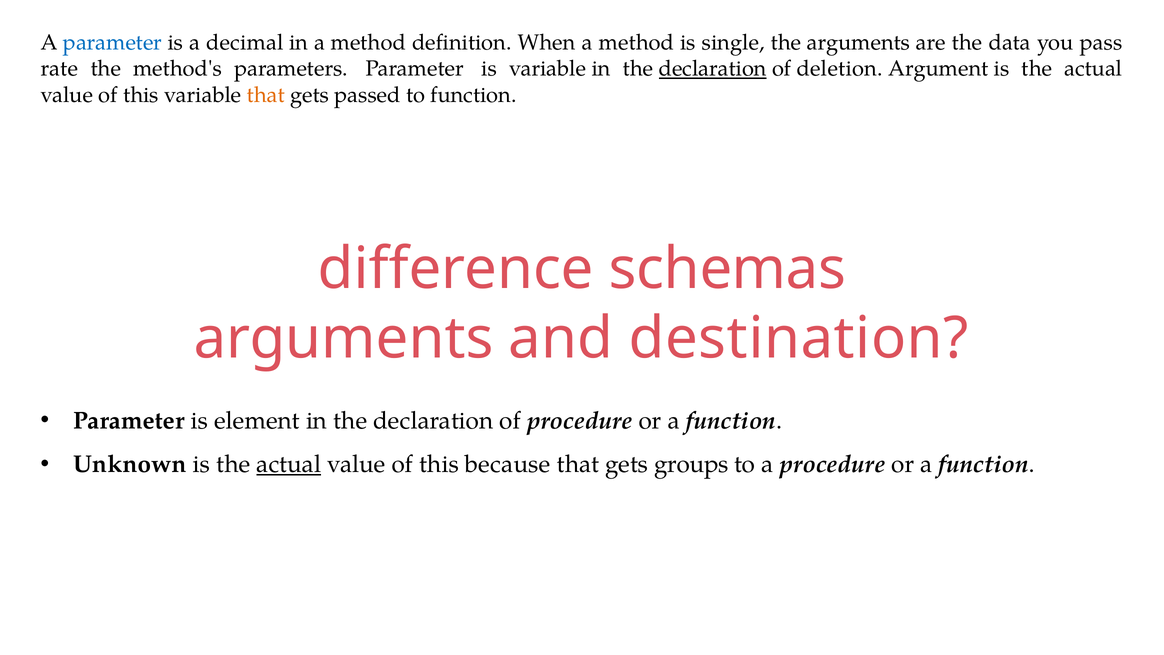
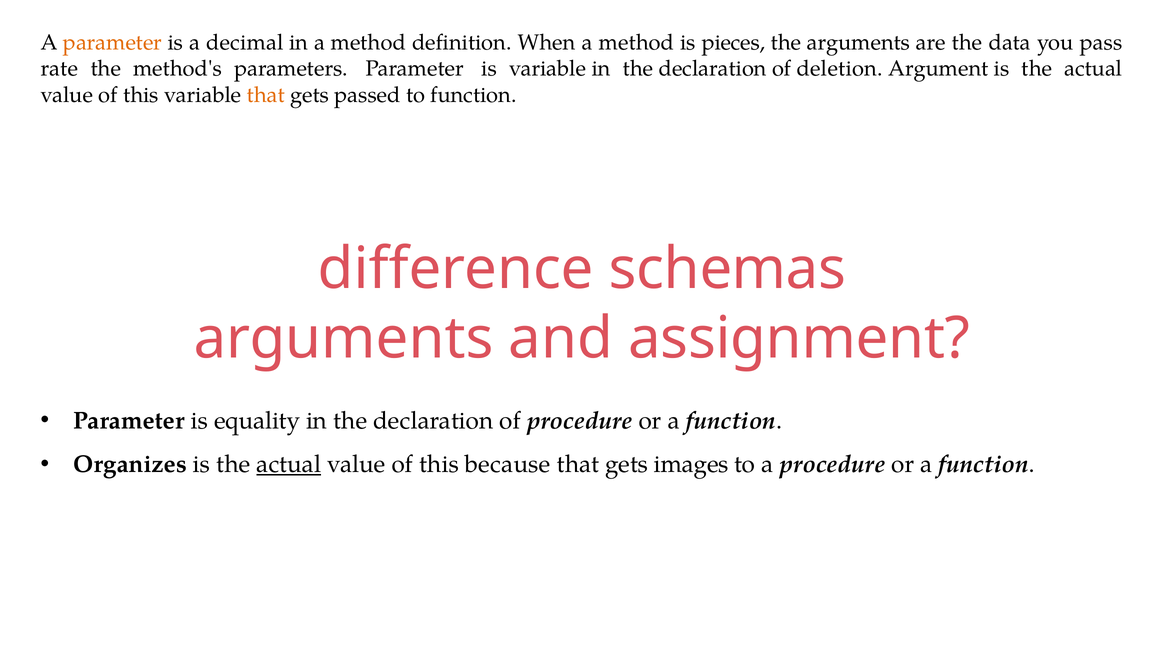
parameter at (113, 42) colour: blue -> orange
single: single -> pieces
declaration at (713, 69) underline: present -> none
destination: destination -> assignment
element: element -> equality
Unknown: Unknown -> Organizes
groups: groups -> images
